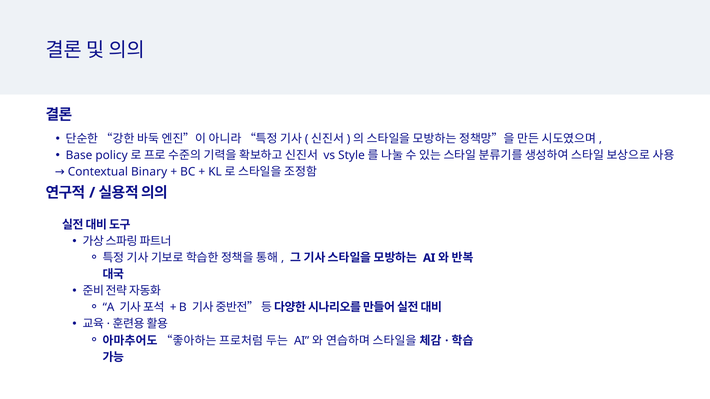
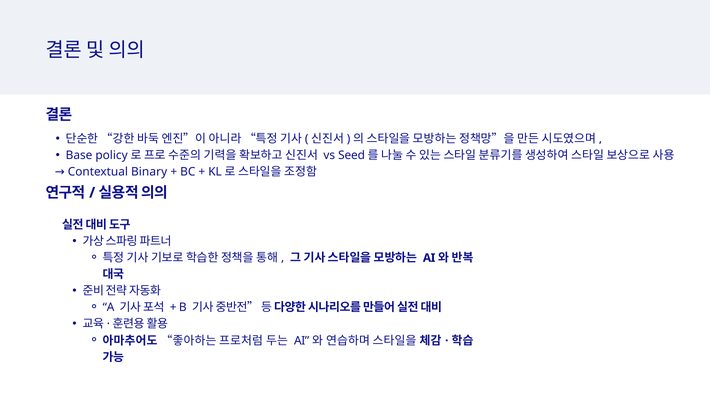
Style: Style -> Seed
